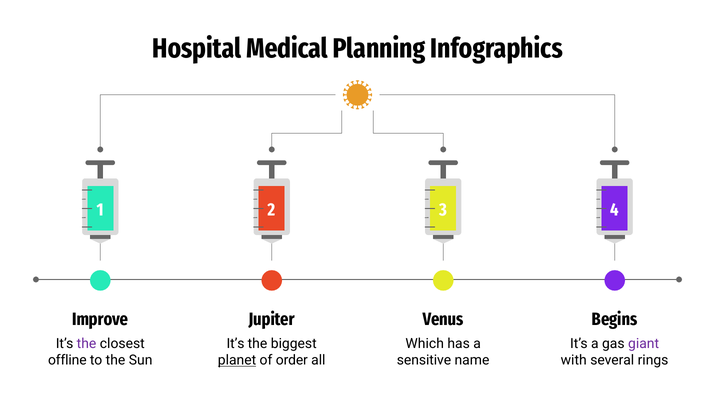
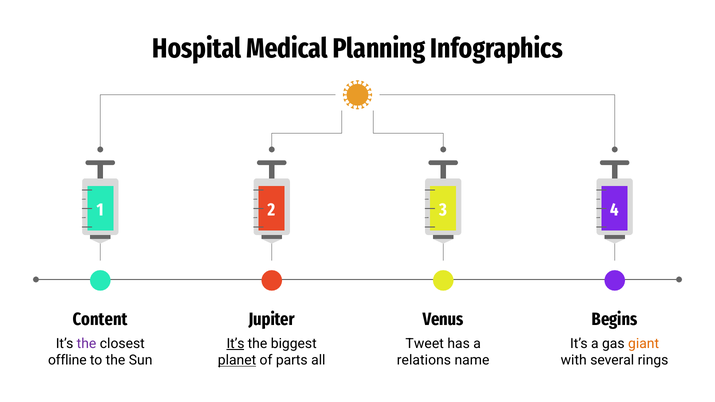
Improve: Improve -> Content
It’s at (236, 344) underline: none -> present
Which: Which -> Tweet
giant colour: purple -> orange
order: order -> parts
sensitive: sensitive -> relations
